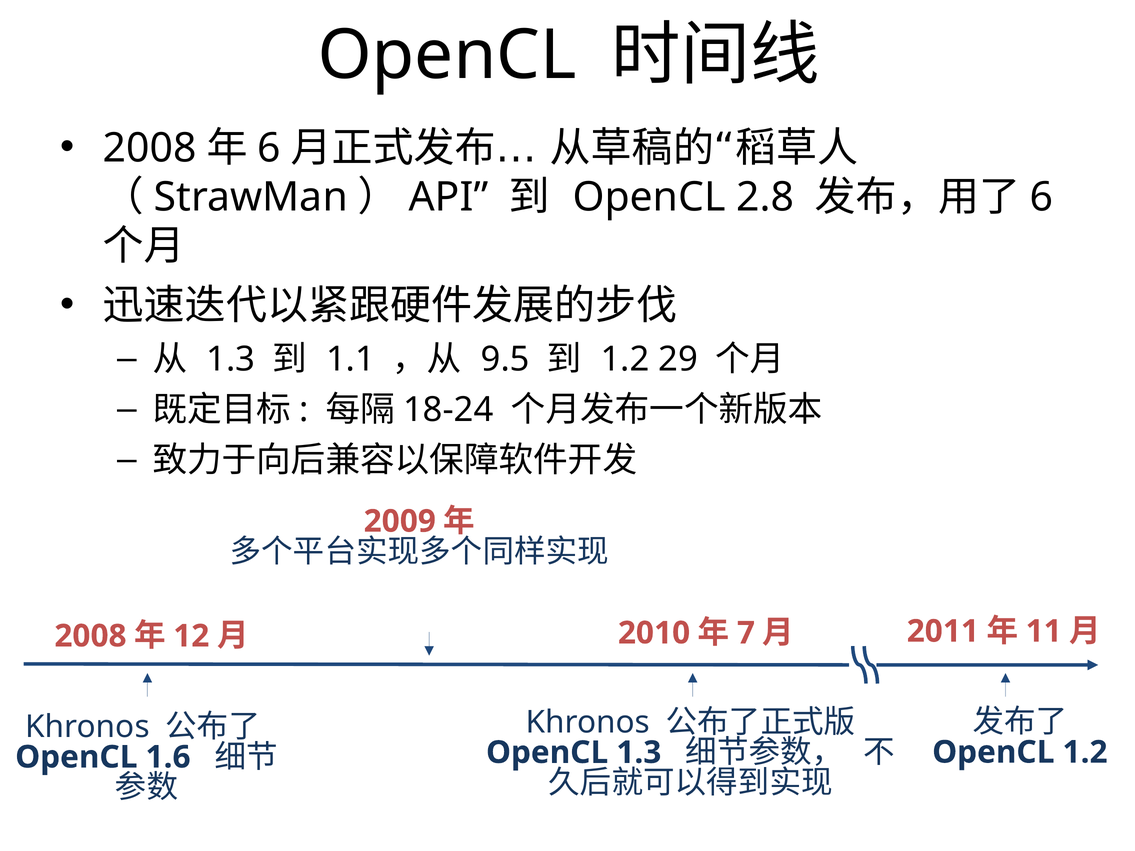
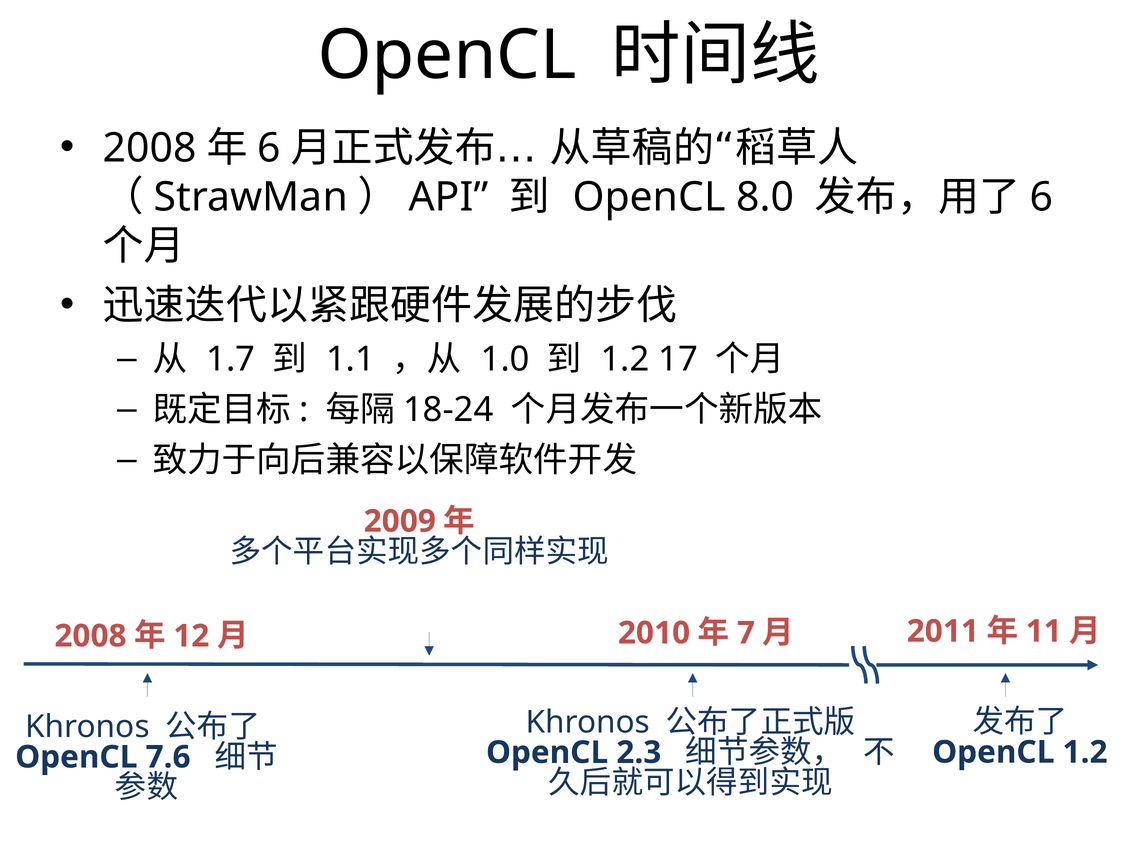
2.8: 2.8 -> 8.0
1.3 at (231, 360): 1.3 -> 1.7
9.5: 9.5 -> 1.0
29: 29 -> 17
OpenCL 1.3: 1.3 -> 2.3
1.6: 1.6 -> 7.6
